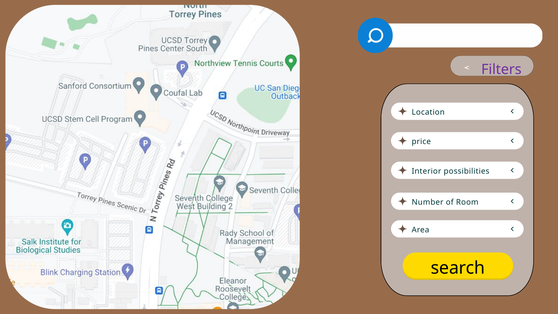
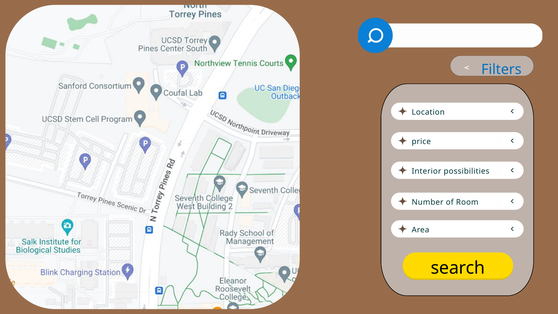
Filters colour: purple -> blue
